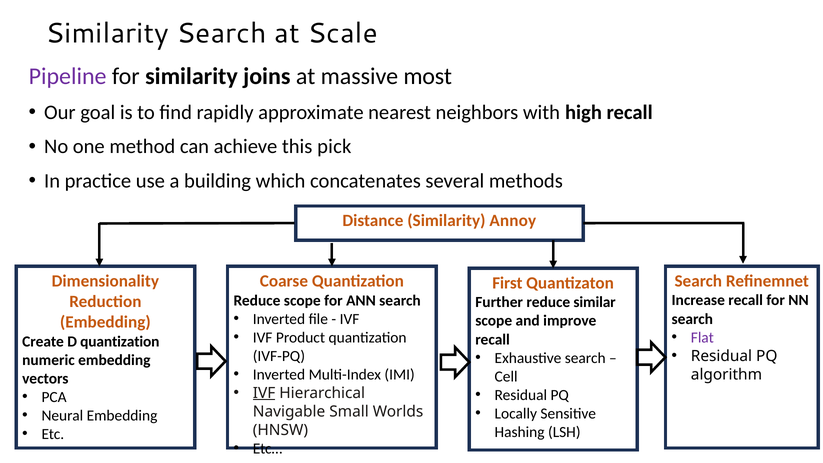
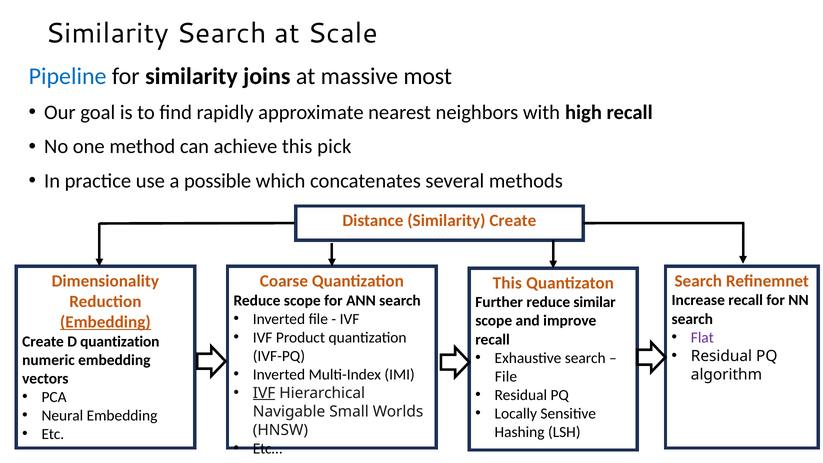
Pipeline colour: purple -> blue
building: building -> possible
Similarity Annoy: Annoy -> Create
First at (507, 283): First -> This
Embedding at (105, 322) underline: none -> present
Cell at (506, 376): Cell -> File
